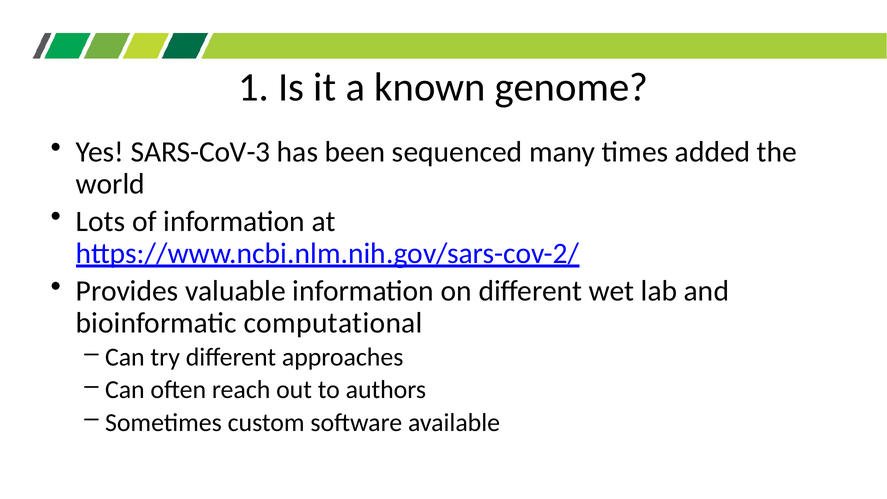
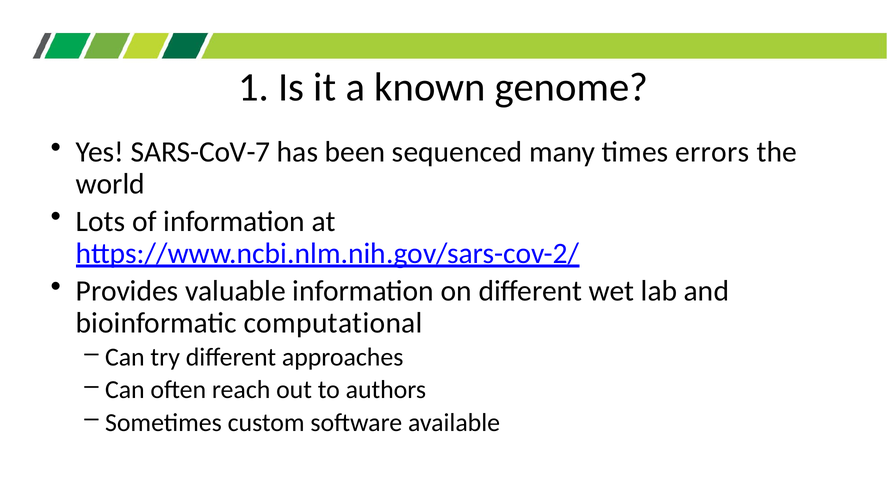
SARS-CoV-3: SARS-CoV-3 -> SARS-CoV-7
added: added -> errors
